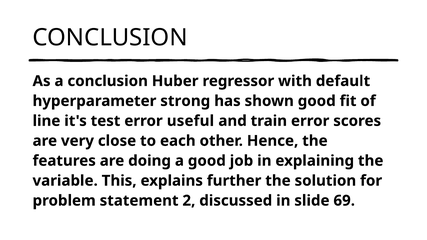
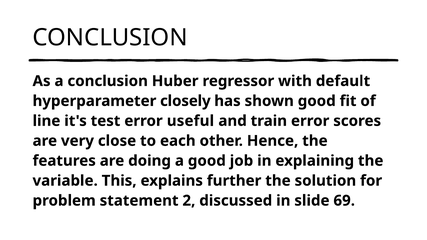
strong: strong -> closely
